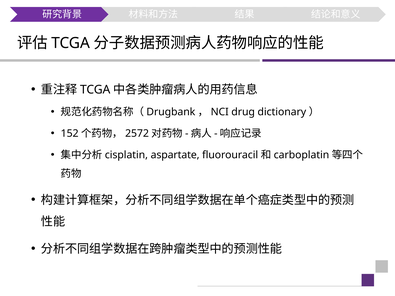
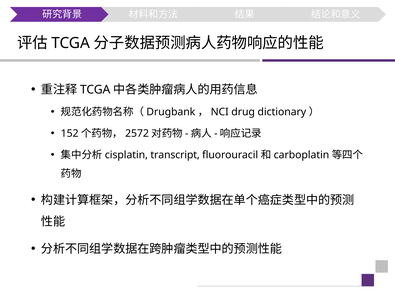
aspartate: aspartate -> transcript
